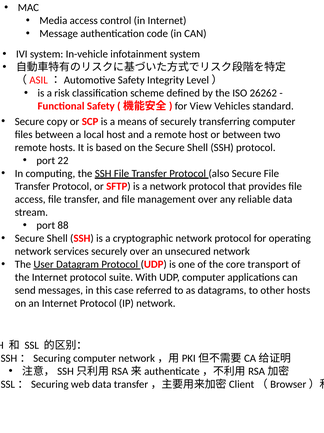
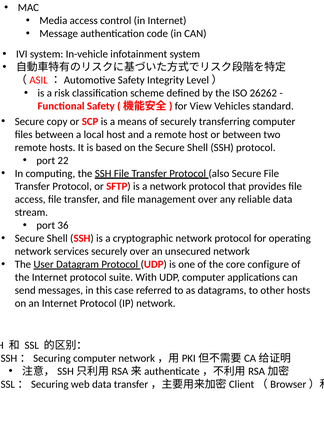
88: 88 -> 36
transport: transport -> configure
